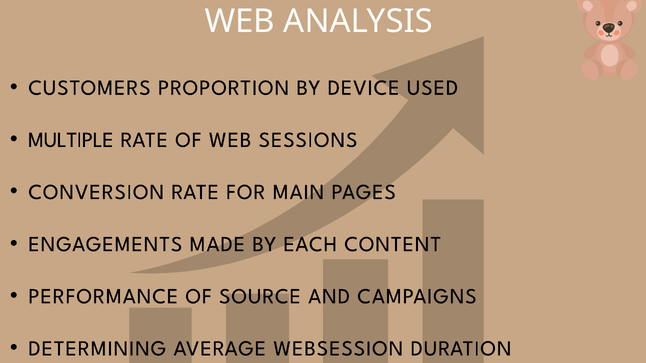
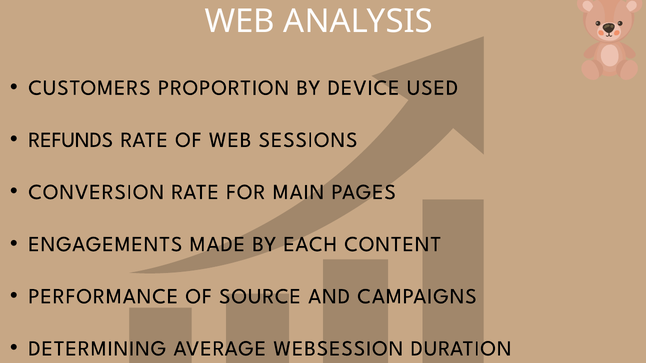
MULTIPLE: MULTIPLE -> REFUNDS
